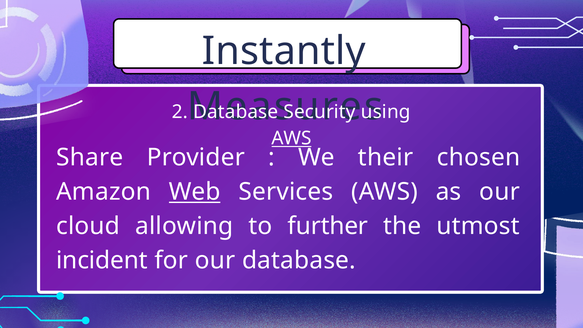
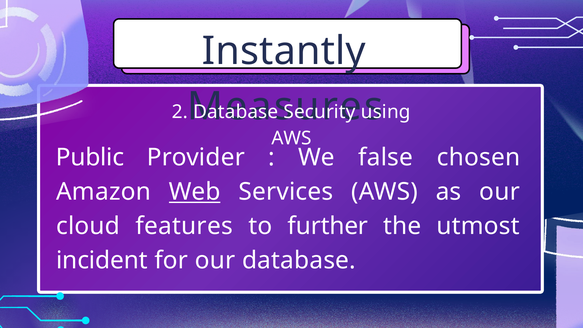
AWS at (292, 138) underline: present -> none
Share: Share -> Public
their: their -> false
allowing: allowing -> features
